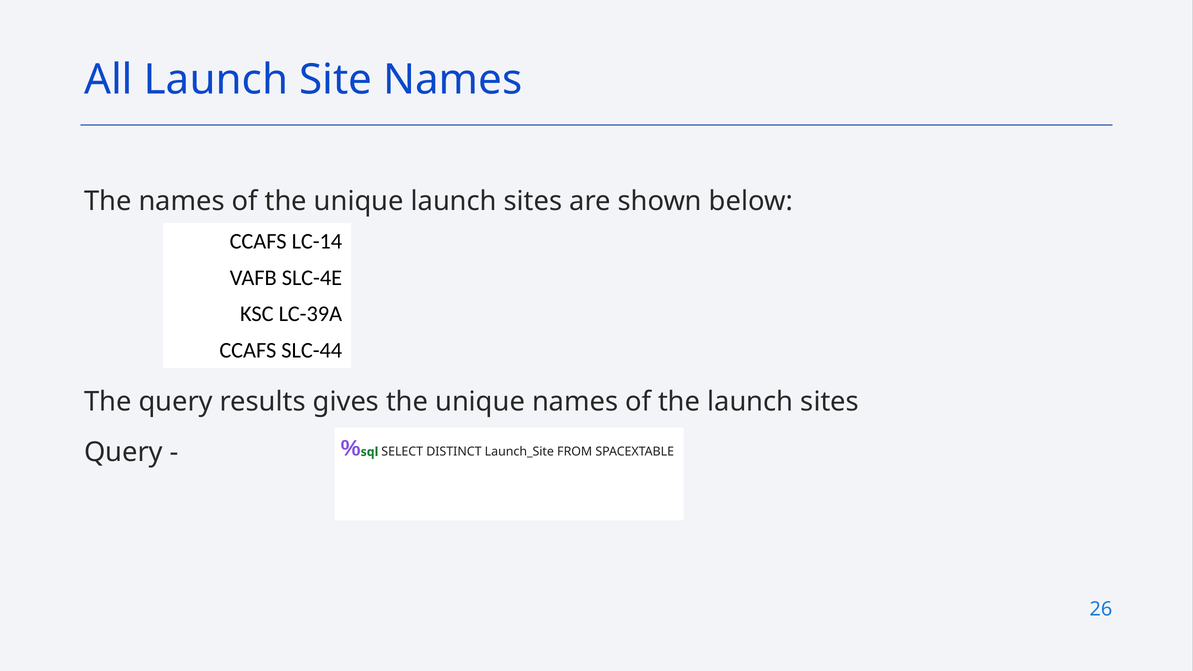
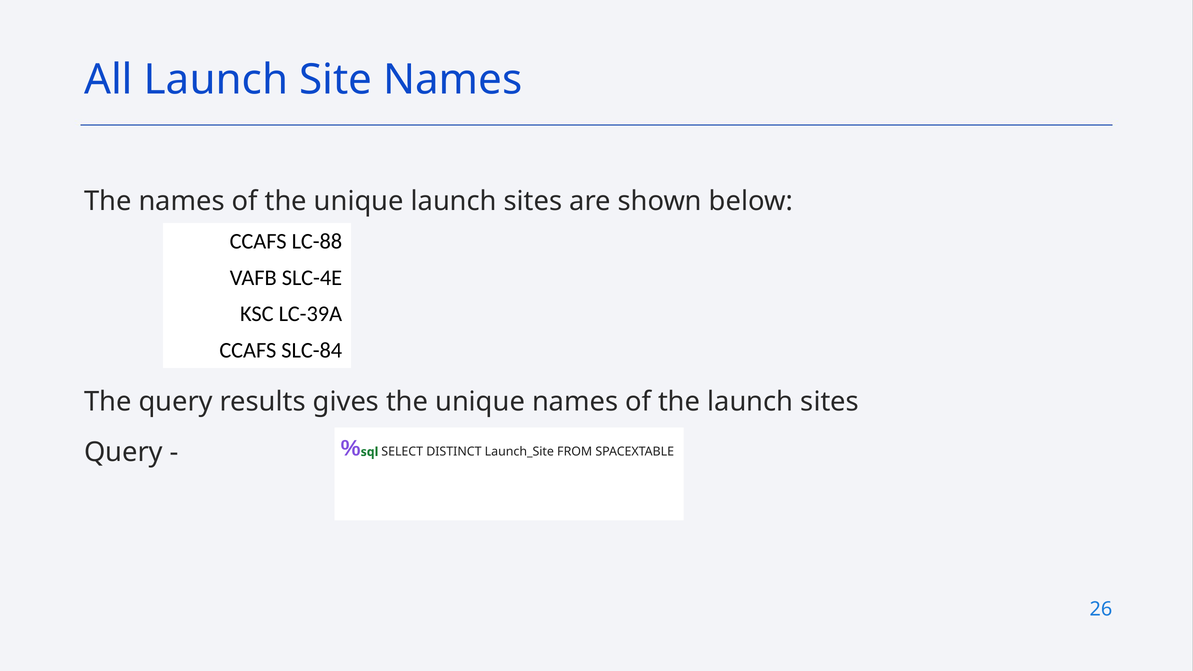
LC-14: LC-14 -> LC-88
SLC-44: SLC-44 -> SLC-84
